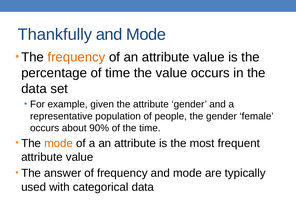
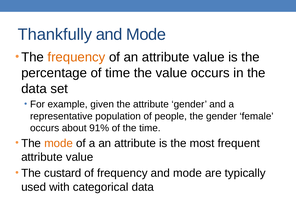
90%: 90% -> 91%
answer: answer -> custard
